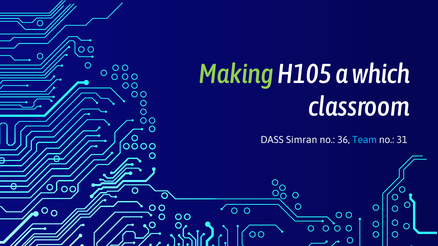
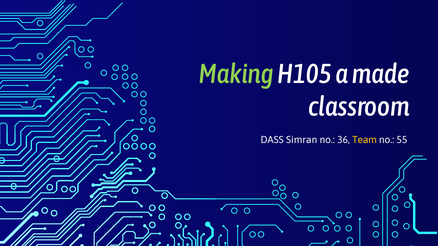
which: which -> made
Team colour: light blue -> yellow
31: 31 -> 55
